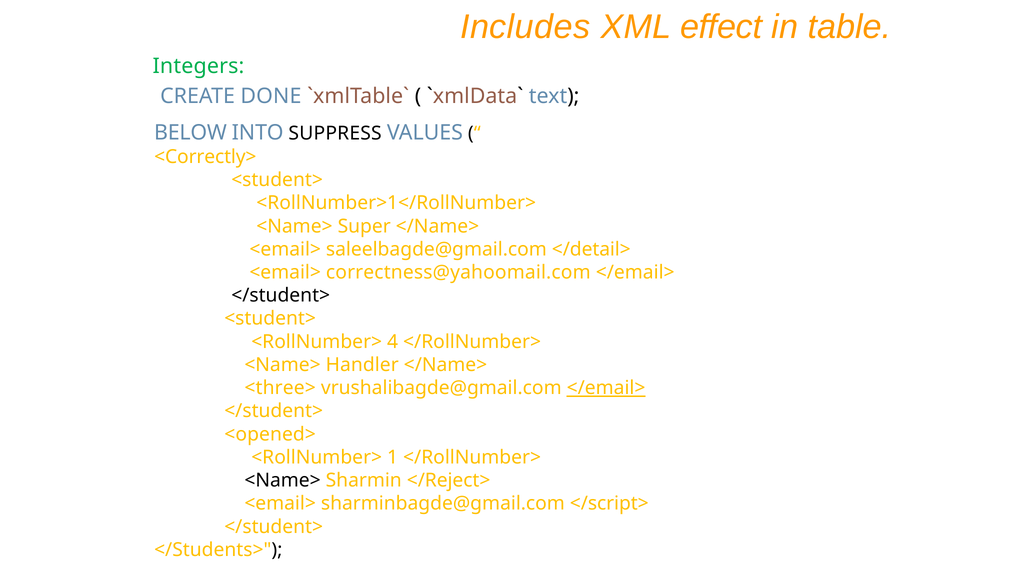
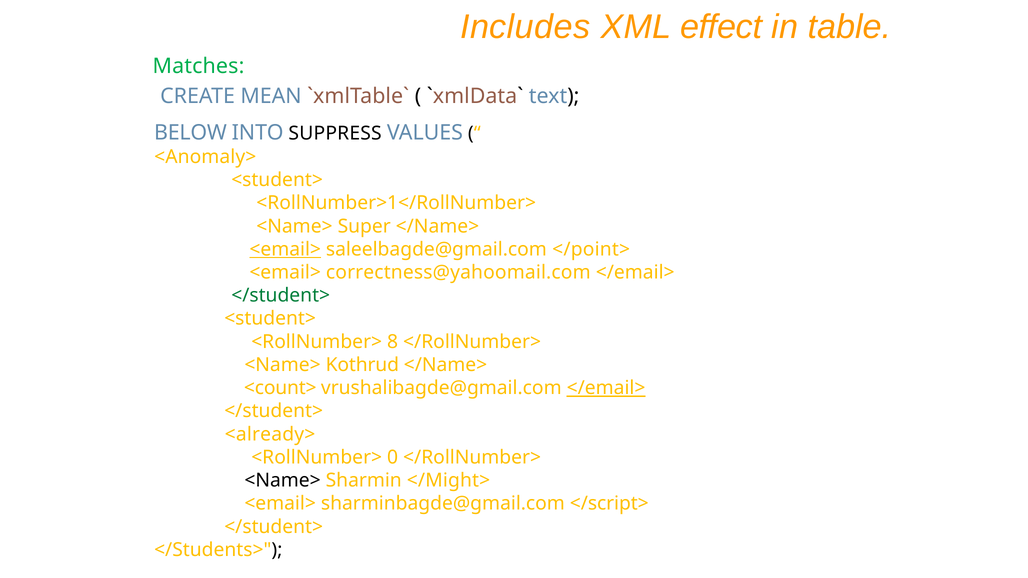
Integers: Integers -> Matches
DONE: DONE -> MEAN
<Correctly>: <Correctly> -> <Anomaly>
<email> at (285, 249) underline: none -> present
</detail>: </detail> -> </point>
</student> at (281, 296) colour: black -> green
4: 4 -> 8
Handler: Handler -> Kothrud
<three>: <three> -> <count>
<opened>: <opened> -> <already>
1: 1 -> 0
</Reject>: </Reject> -> </Might>
